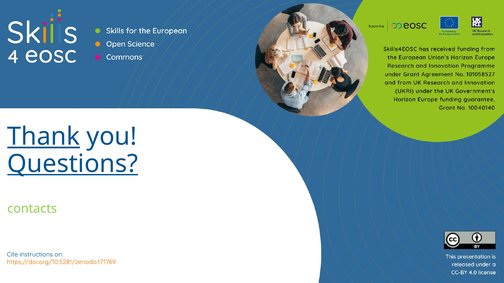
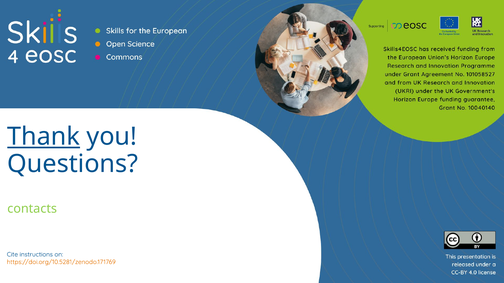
Questions underline: present -> none
